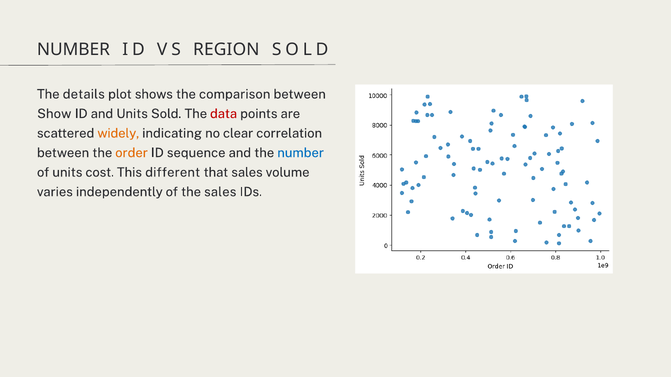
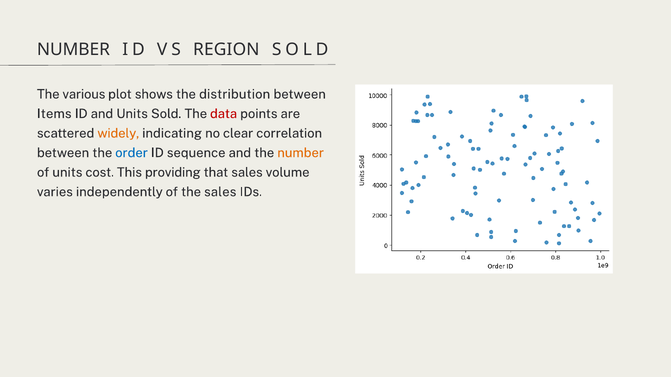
details: details -> various
comparison: comparison -> distribution
Show: Show -> Items
order colour: orange -> blue
number at (301, 153) colour: blue -> orange
different: different -> providing
